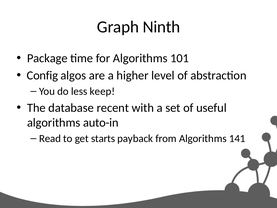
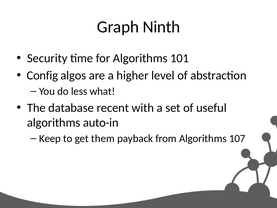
Package: Package -> Security
keep: keep -> what
Read: Read -> Keep
starts: starts -> them
141: 141 -> 107
